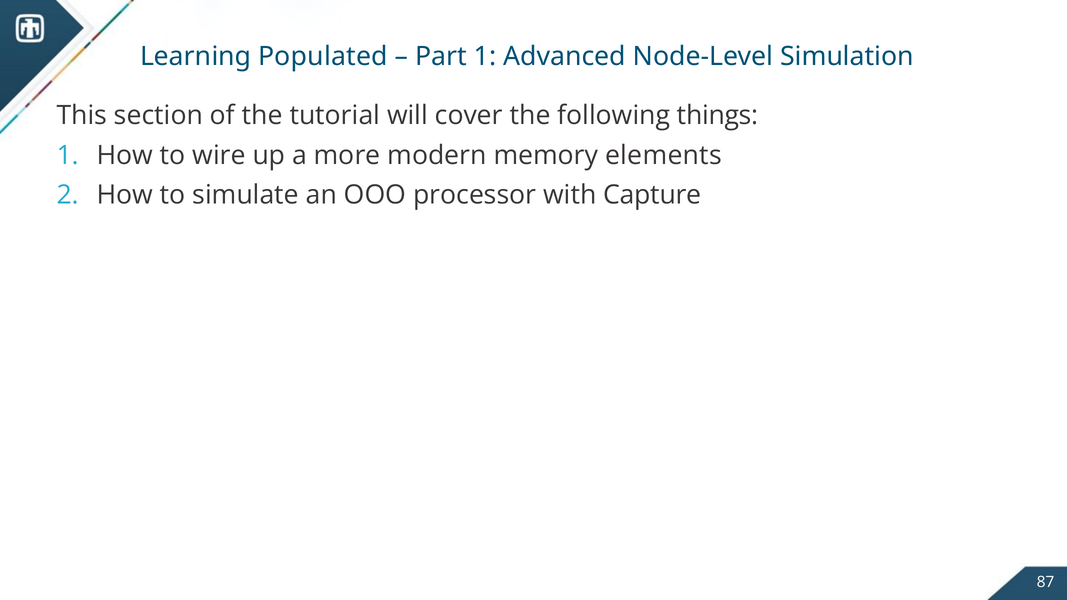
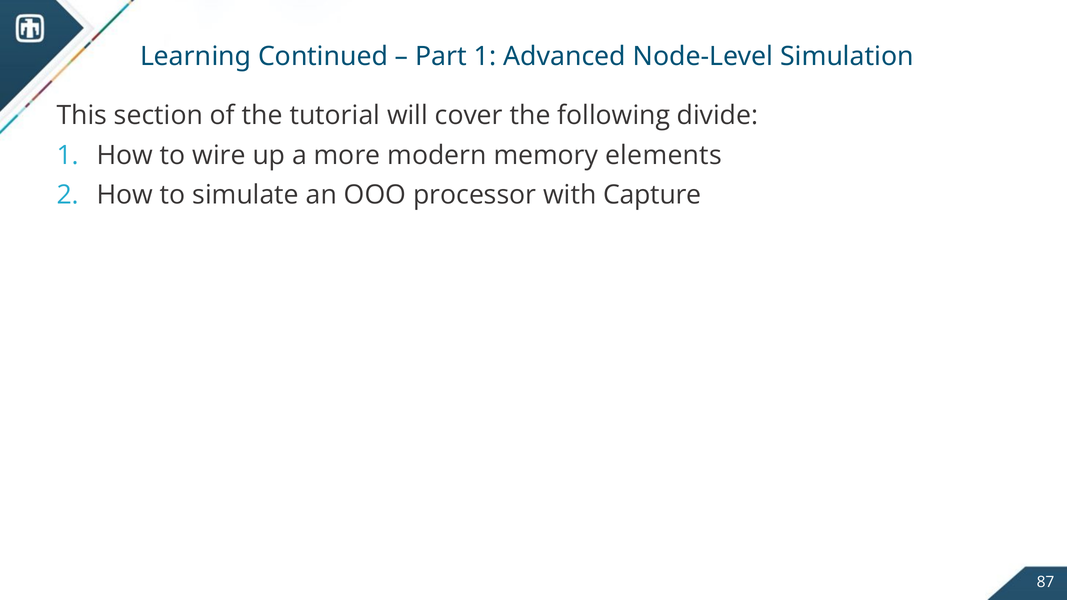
Populated: Populated -> Continued
things: things -> divide
